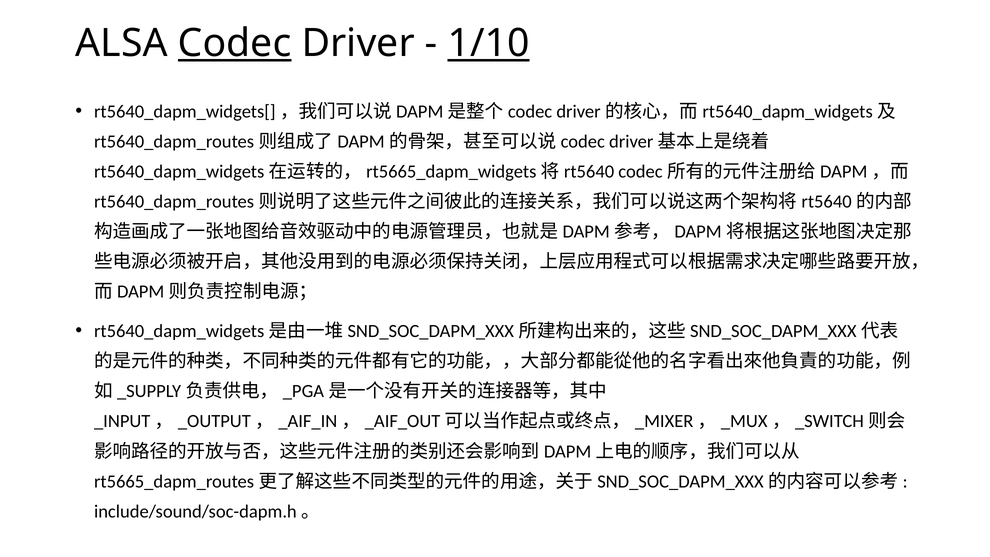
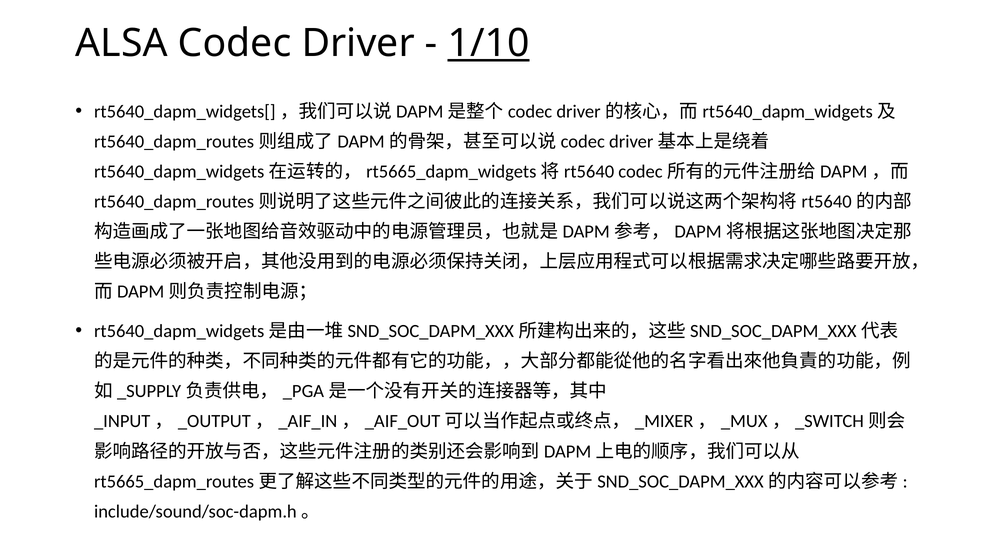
Codec underline: present -> none
